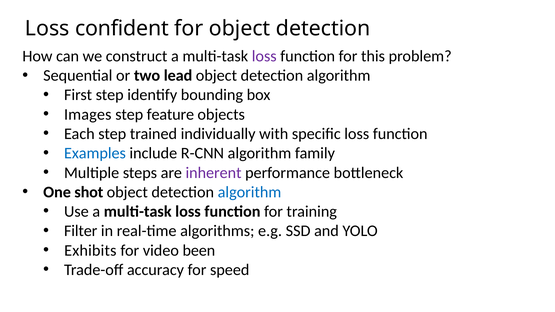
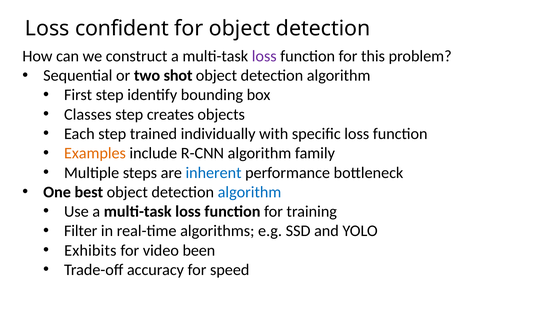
lead: lead -> shot
Images: Images -> Classes
feature: feature -> creates
Examples colour: blue -> orange
inherent colour: purple -> blue
shot: shot -> best
